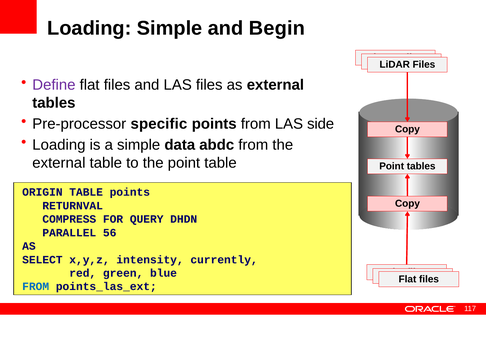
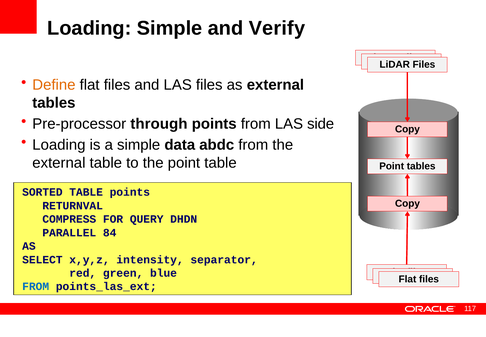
Begin: Begin -> Verify
Define colour: purple -> orange
specific: specific -> through
ORIGIN: ORIGIN -> SORTED
56: 56 -> 84
currently: currently -> separator
